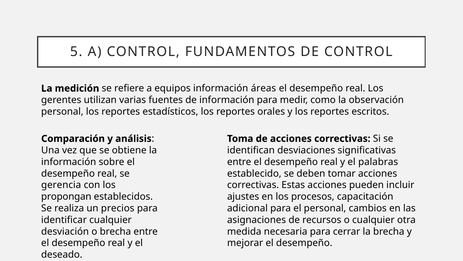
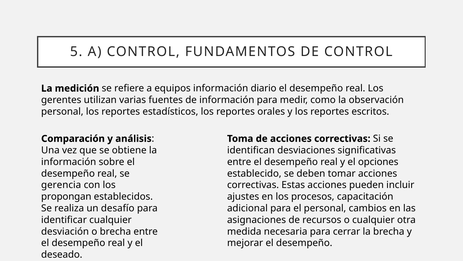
áreas: áreas -> diario
palabras: palabras -> opciones
precios: precios -> desafío
